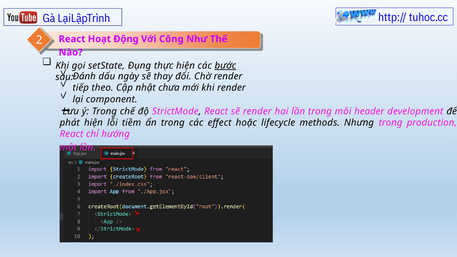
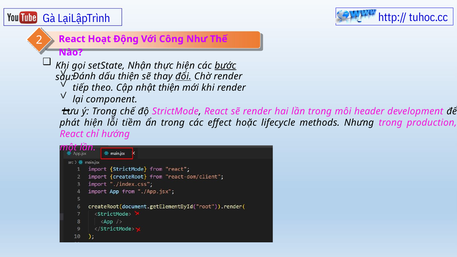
Đụng: Đụng -> Nhận
dấu ngày: ngày -> thiện
đổi underline: none -> present
nhật chưa: chưa -> thiện
